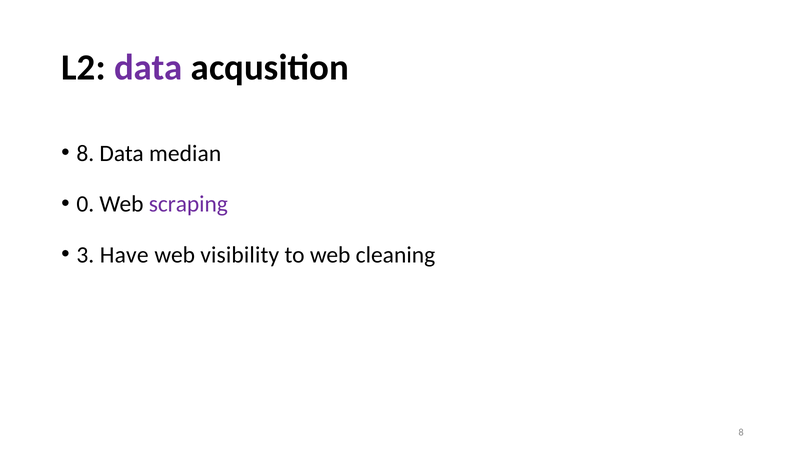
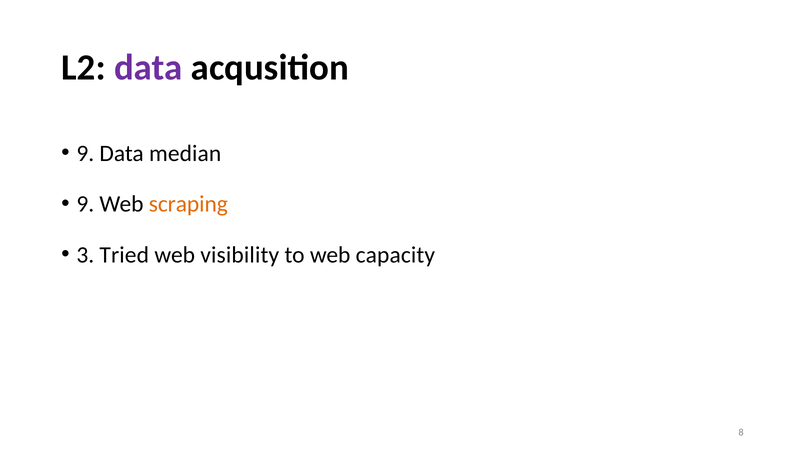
8 at (85, 153): 8 -> 9
0 at (85, 204): 0 -> 9
scraping colour: purple -> orange
Have: Have -> Tried
cleaning: cleaning -> capacity
